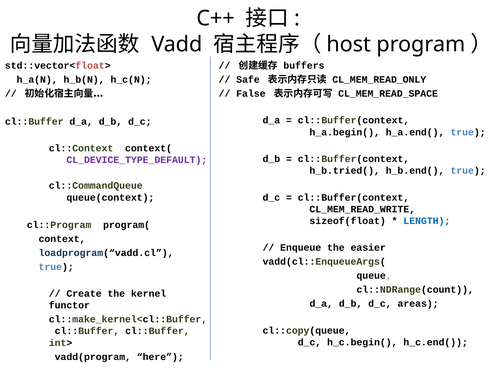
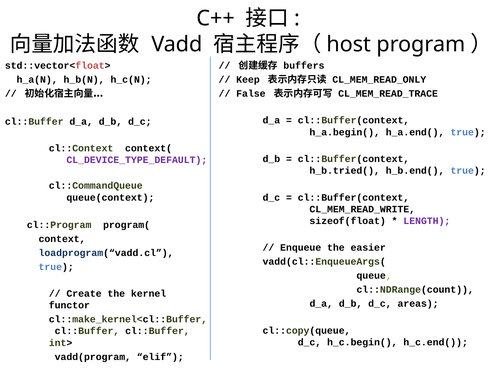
Safe: Safe -> Keep
CL_MEM_READ_SPACE: CL_MEM_READ_SPACE -> CL_MEM_READ_TRACE
LENGTH colour: blue -> purple
here: here -> elif
